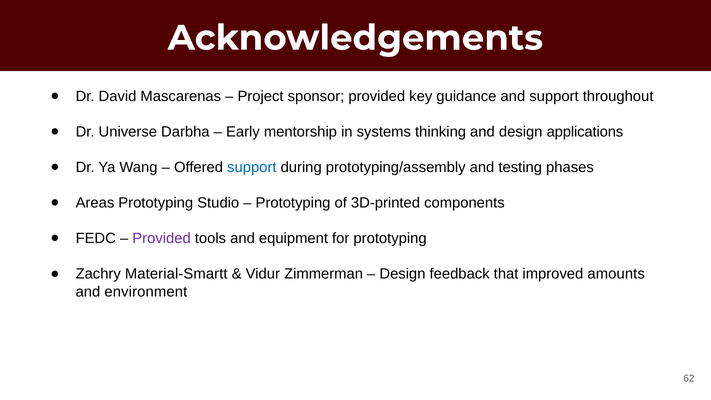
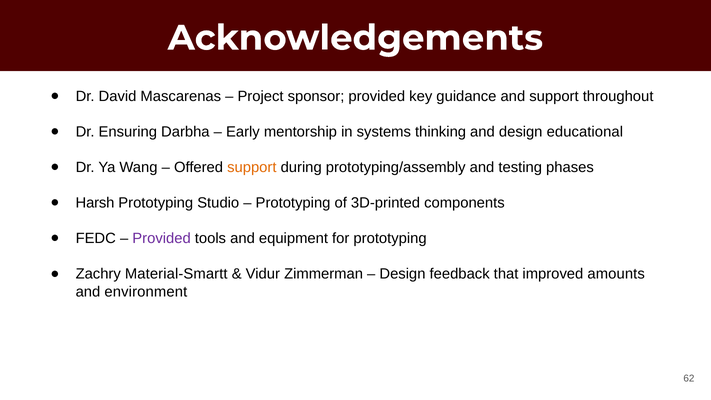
Universe: Universe -> Ensuring
applications: applications -> educational
support at (252, 167) colour: blue -> orange
Areas: Areas -> Harsh
